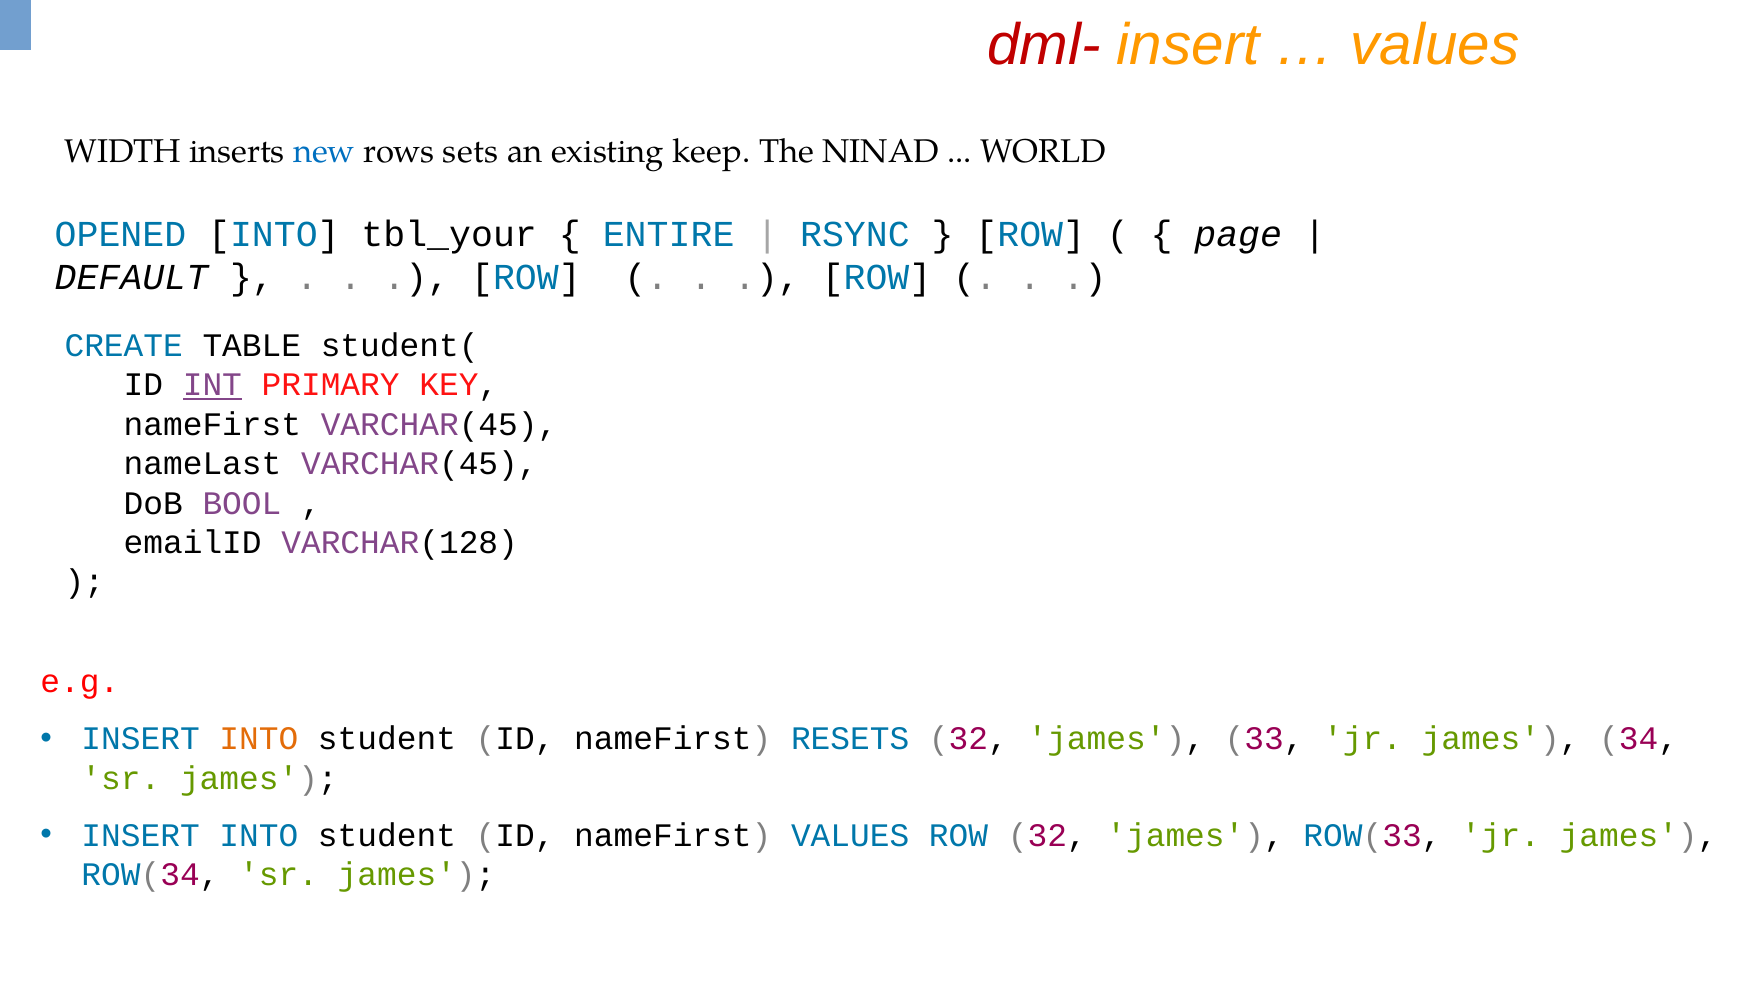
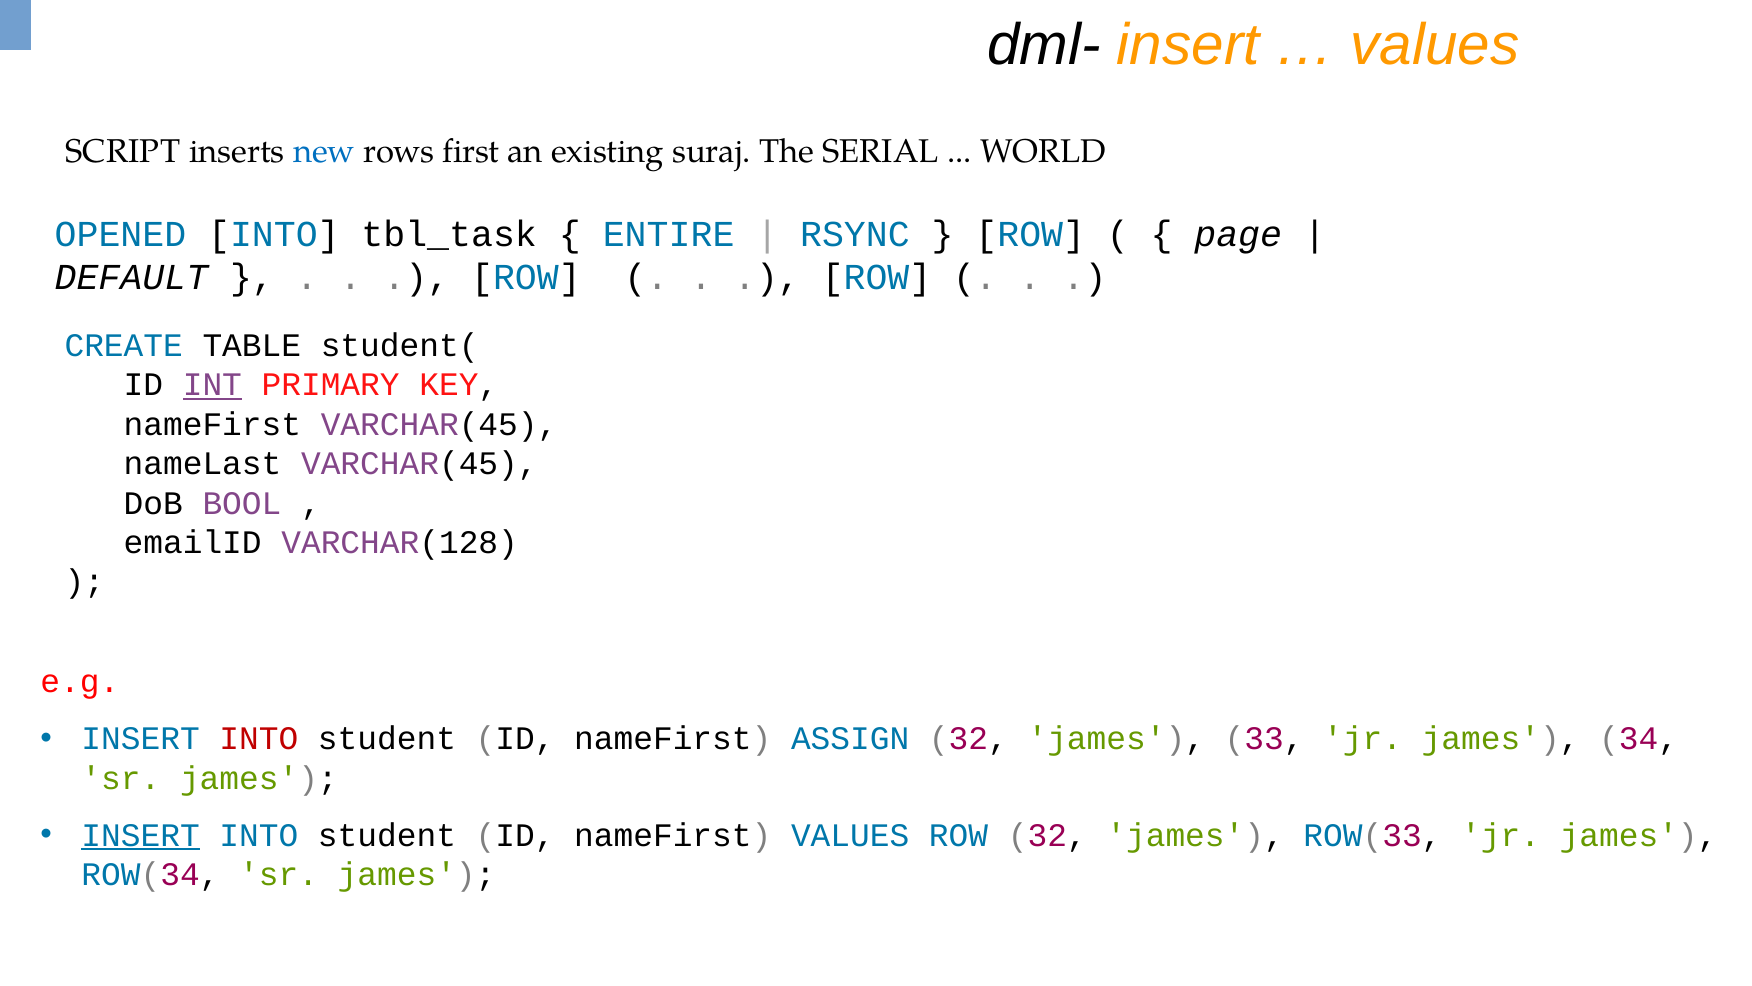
dml- colour: red -> black
WIDTH: WIDTH -> SCRIPT
sets: sets -> first
keep: keep -> suraj
NINAD: NINAD -> SERIAL
tbl_your: tbl_your -> tbl_task
INTO at (259, 739) colour: orange -> red
RESETS: RESETS -> ASSIGN
INSERT at (141, 835) underline: none -> present
